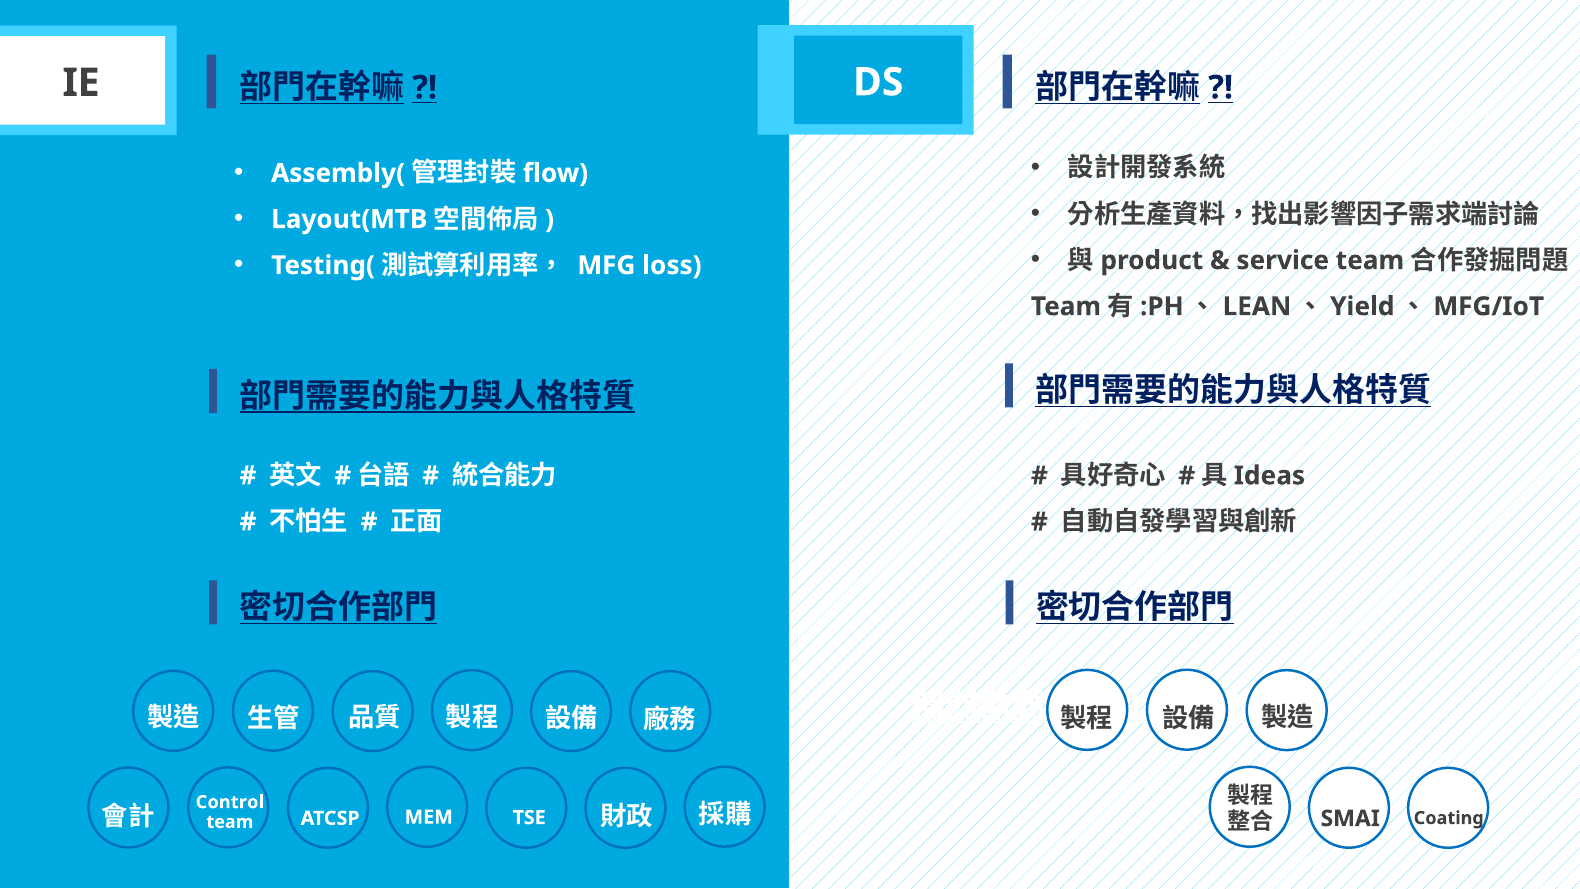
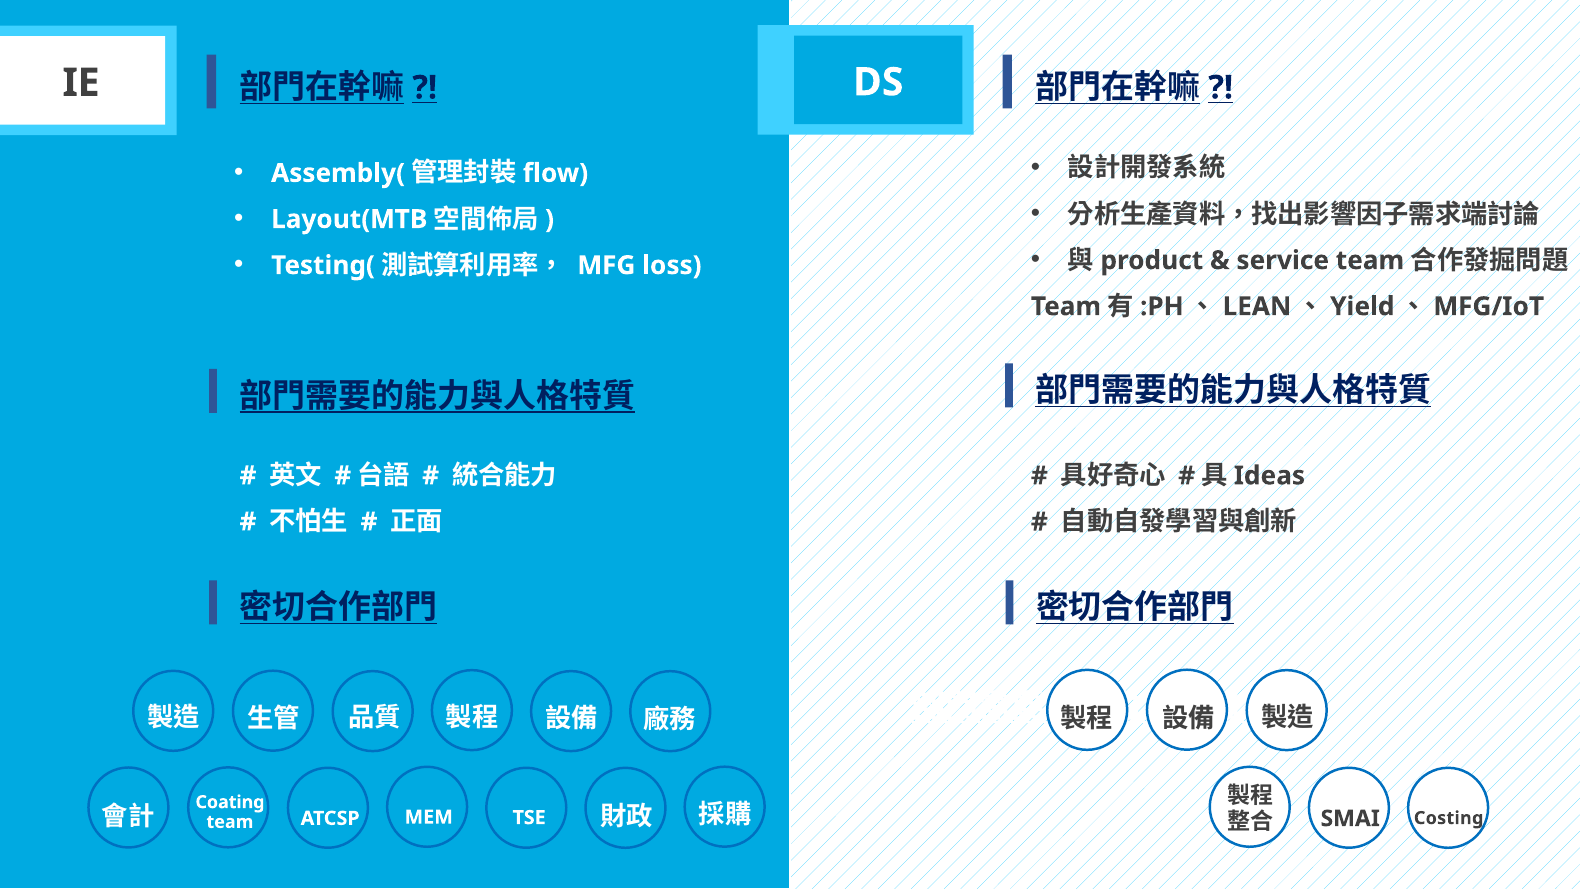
Control: Control -> Coating
Coating: Coating -> Costing
